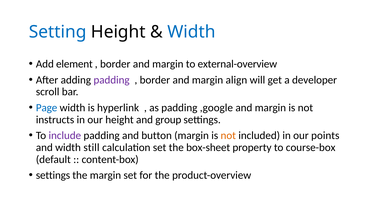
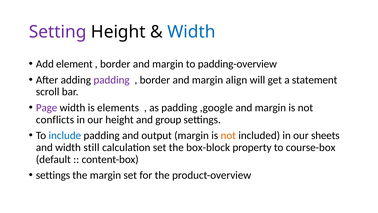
Setting colour: blue -> purple
external-overview: external-overview -> padding-overview
developer: developer -> statement
Page colour: blue -> purple
hyperlink: hyperlink -> elements
instructs: instructs -> conflicts
include colour: purple -> blue
button: button -> output
points: points -> sheets
box-sheet: box-sheet -> box-block
